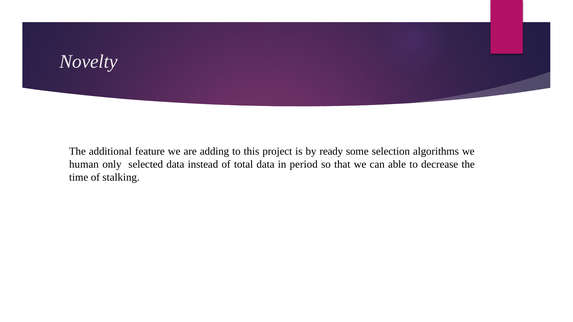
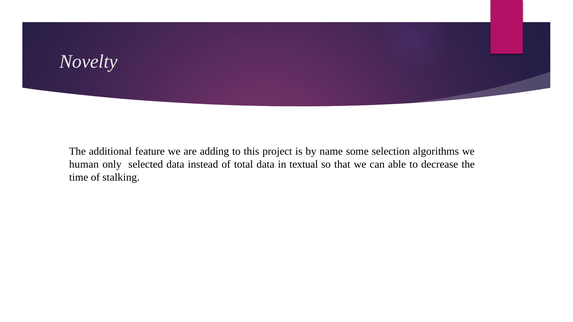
ready: ready -> name
period: period -> textual
